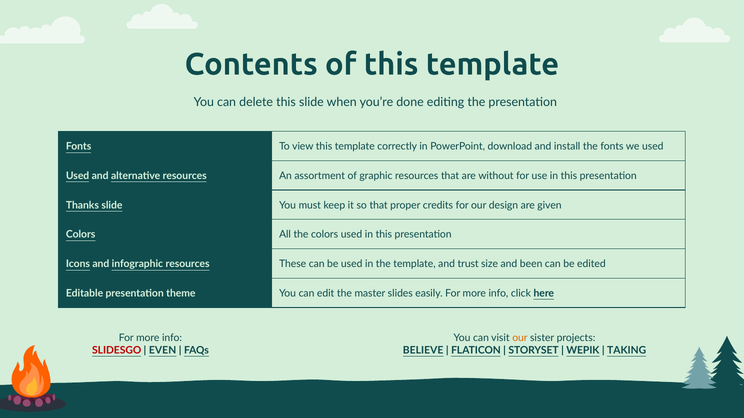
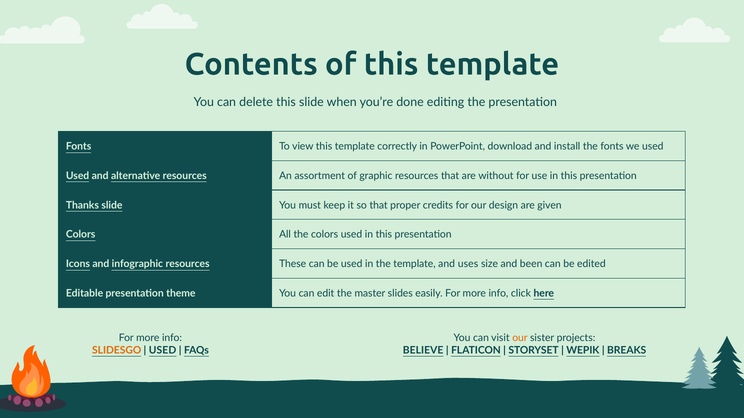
trust: trust -> uses
SLIDESGO colour: red -> orange
EVEN at (163, 351): EVEN -> USED
TAKING: TAKING -> BREAKS
